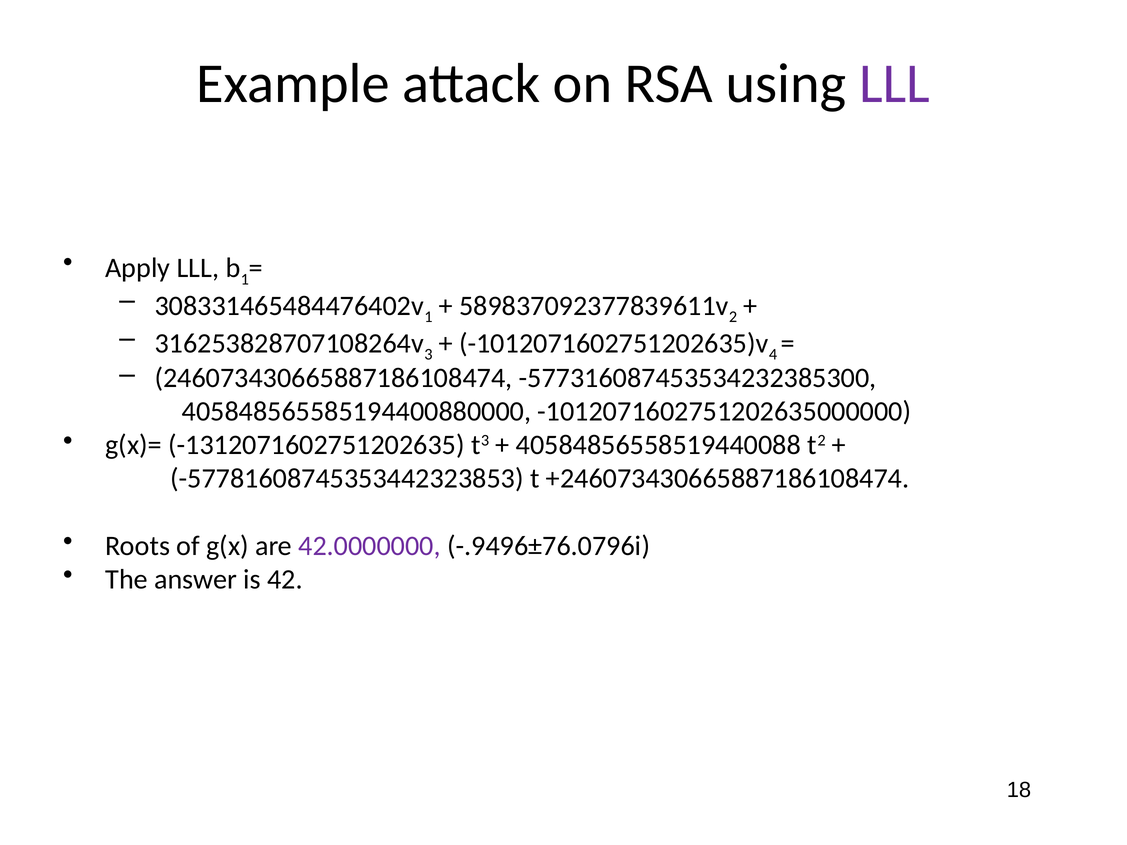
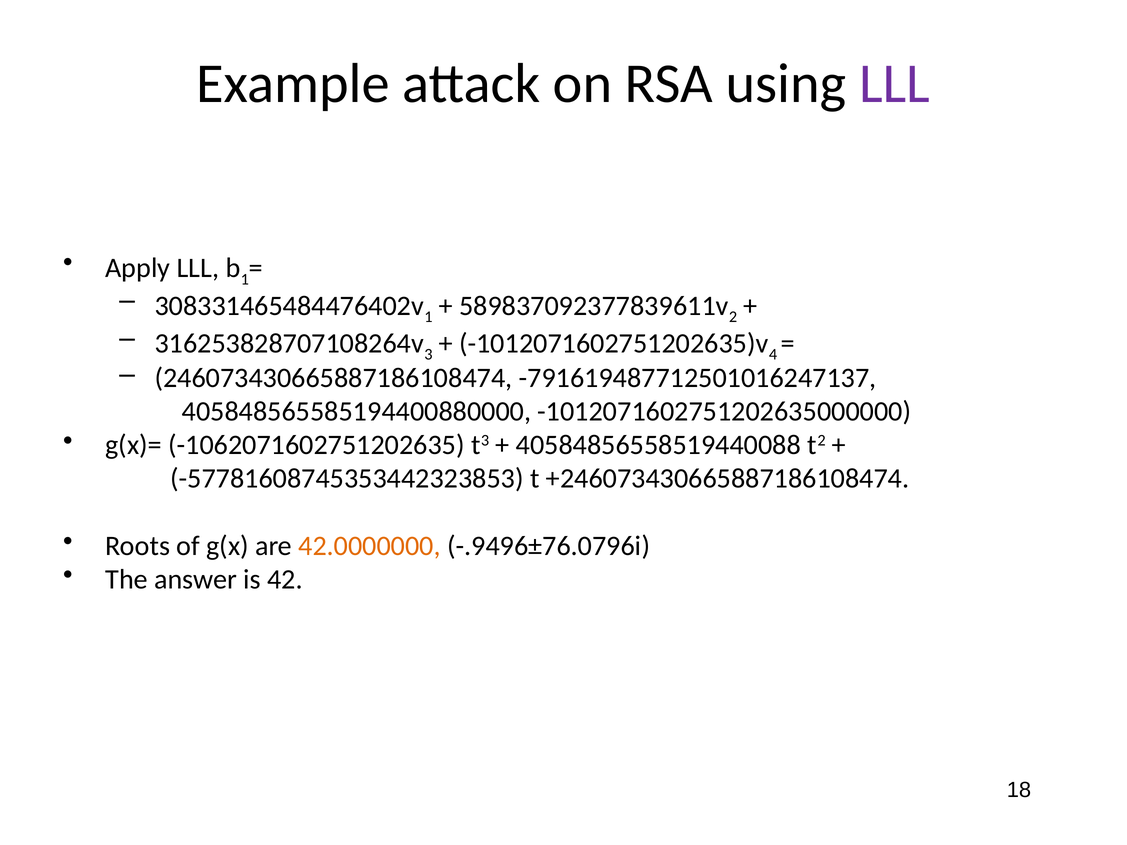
-577316087453534232385300: -577316087453534232385300 -> -791619487712501016247137
-1312071602751202635: -1312071602751202635 -> -1062071602751202635
42.0000000 colour: purple -> orange
